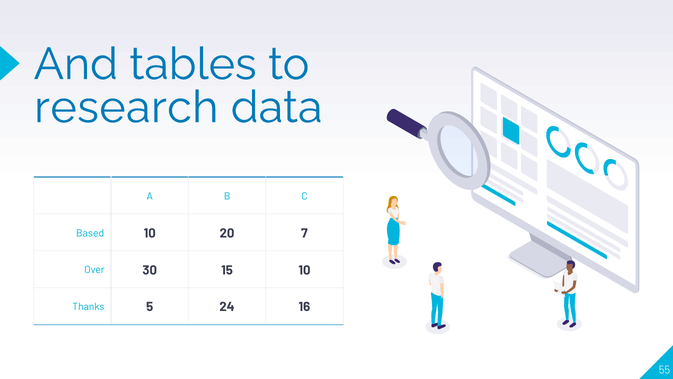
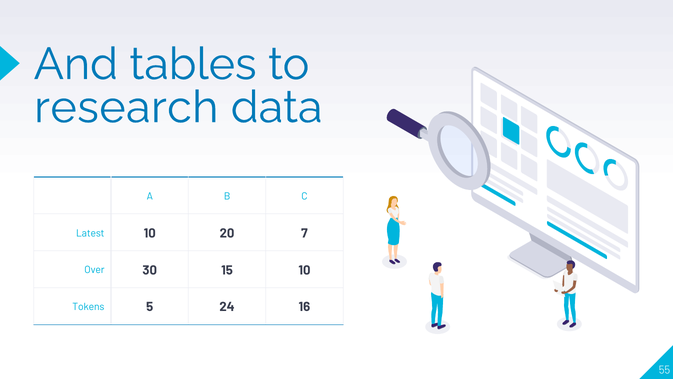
Based: Based -> Latest
Thanks: Thanks -> Tokens
